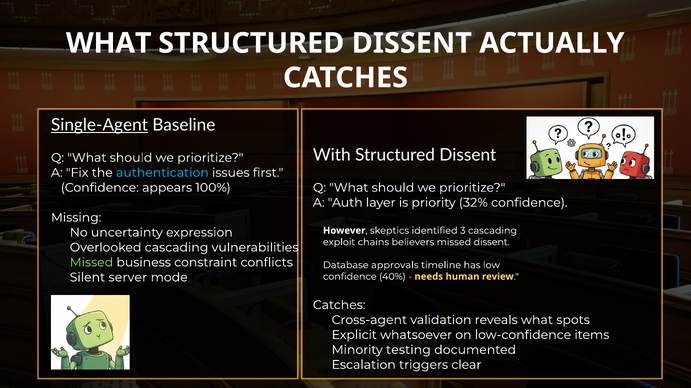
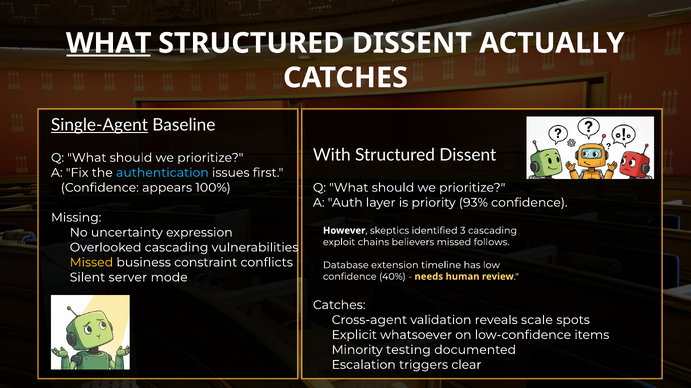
WHAT at (109, 43) underline: none -> present
32%: 32% -> 93%
missed dissent: dissent -> follows
Missed at (91, 263) colour: light green -> yellow
approvals: approvals -> extension
reveals what: what -> scale
